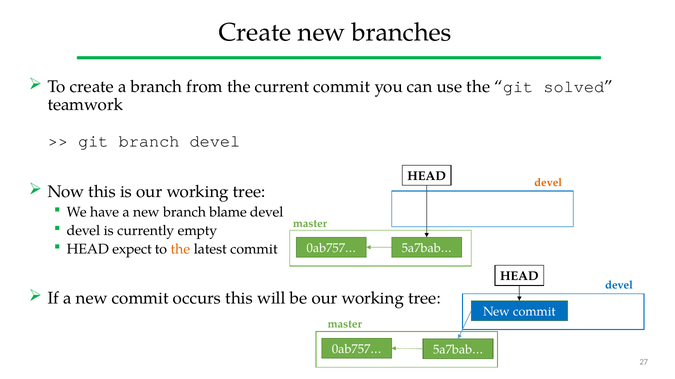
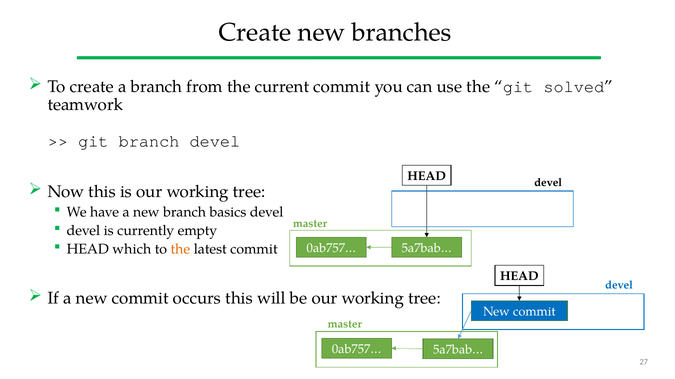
devel at (548, 183) colour: orange -> black
blame: blame -> basics
expect: expect -> which
